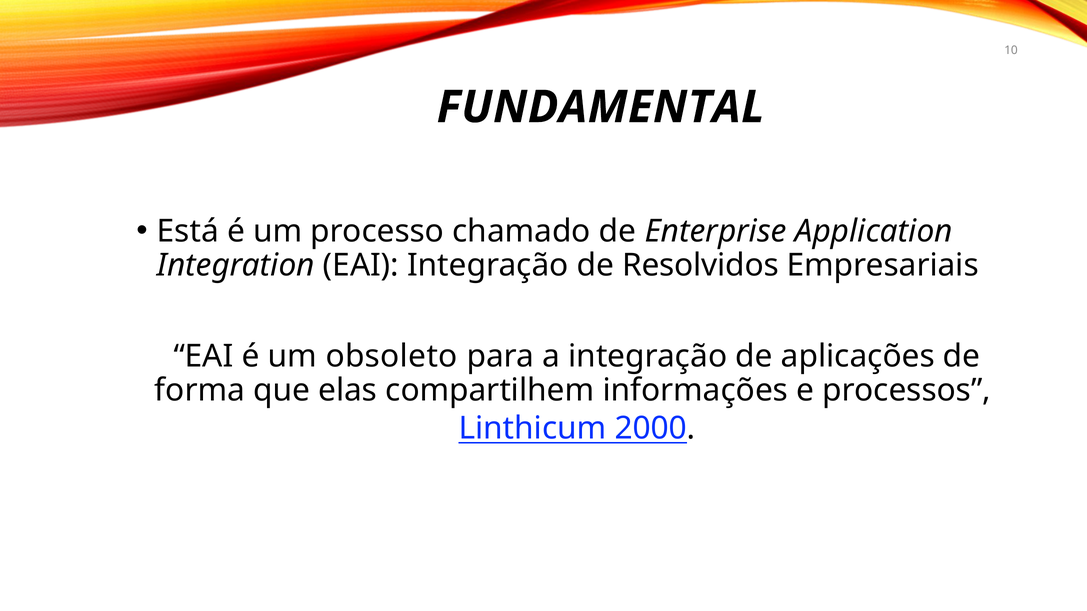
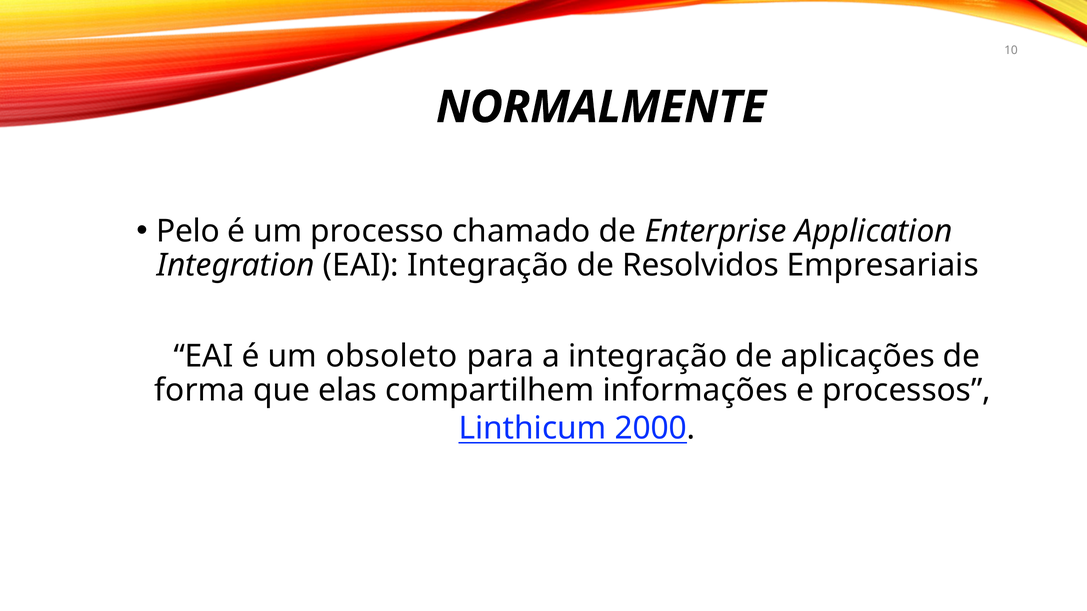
FUNDAMENTAL: FUNDAMENTAL -> NORMALMENTE
Está: Está -> Pelo
